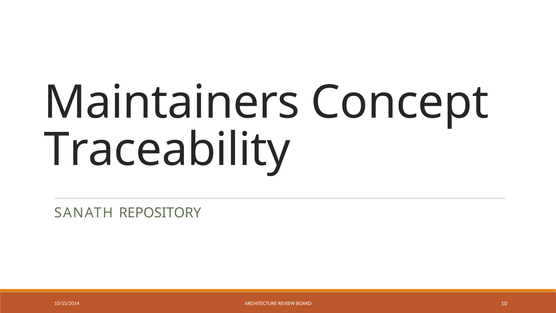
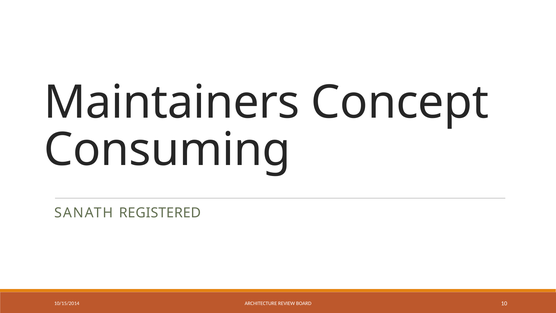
Traceability: Traceability -> Consuming
REPOSITORY: REPOSITORY -> REGISTERED
